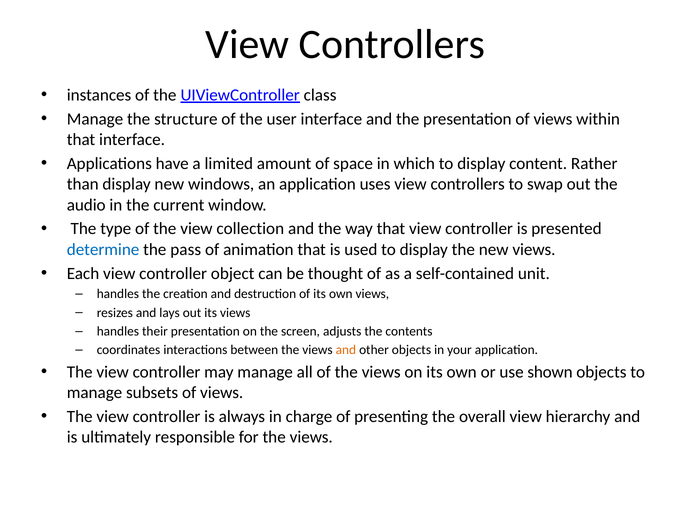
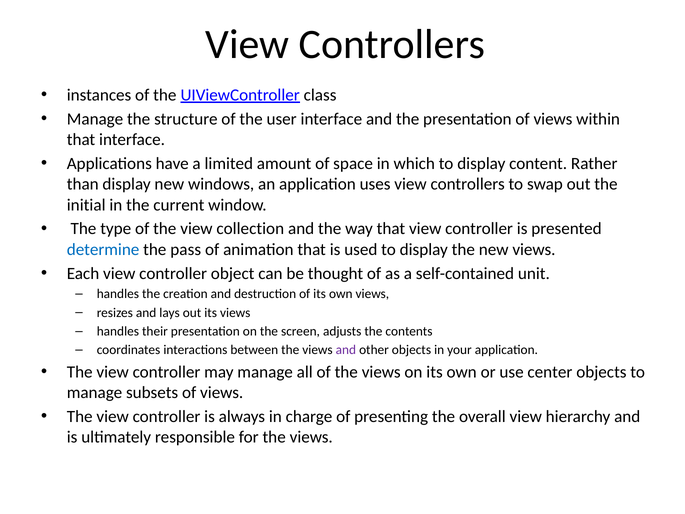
audio: audio -> initial
and at (346, 350) colour: orange -> purple
shown: shown -> center
